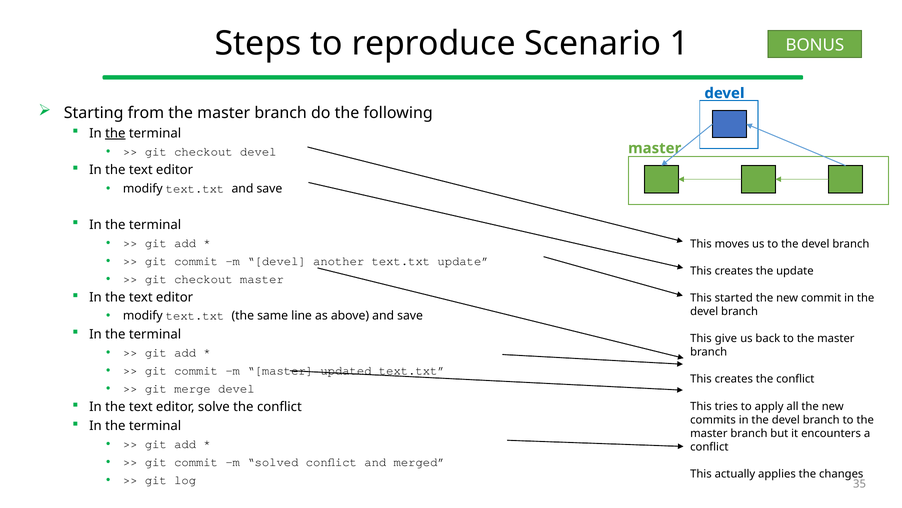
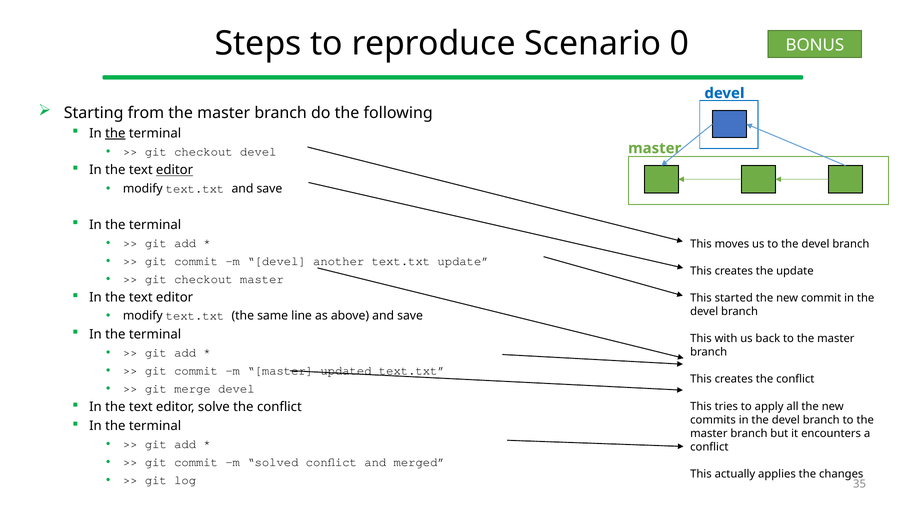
1: 1 -> 0
editor at (175, 170) underline: none -> present
give: give -> with
